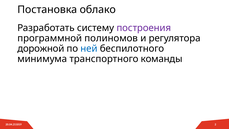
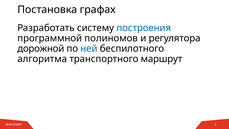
облако: облако -> графах
построения colour: purple -> blue
минимума: минимума -> алгоритма
команды: команды -> маршрут
